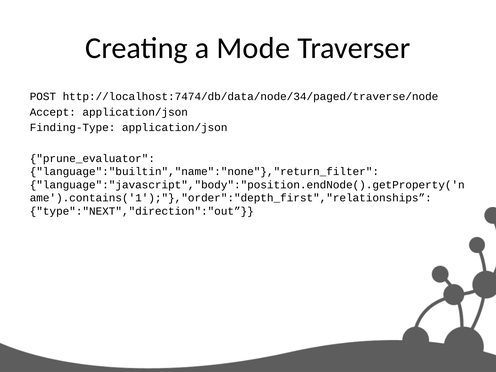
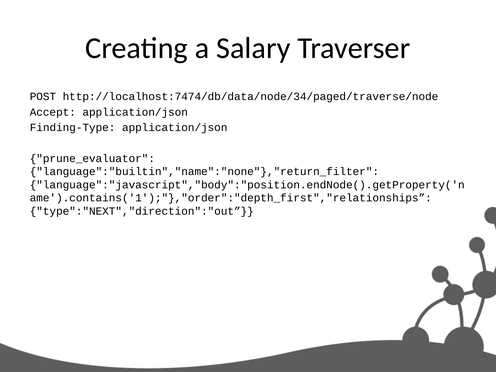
Mode: Mode -> Salary
